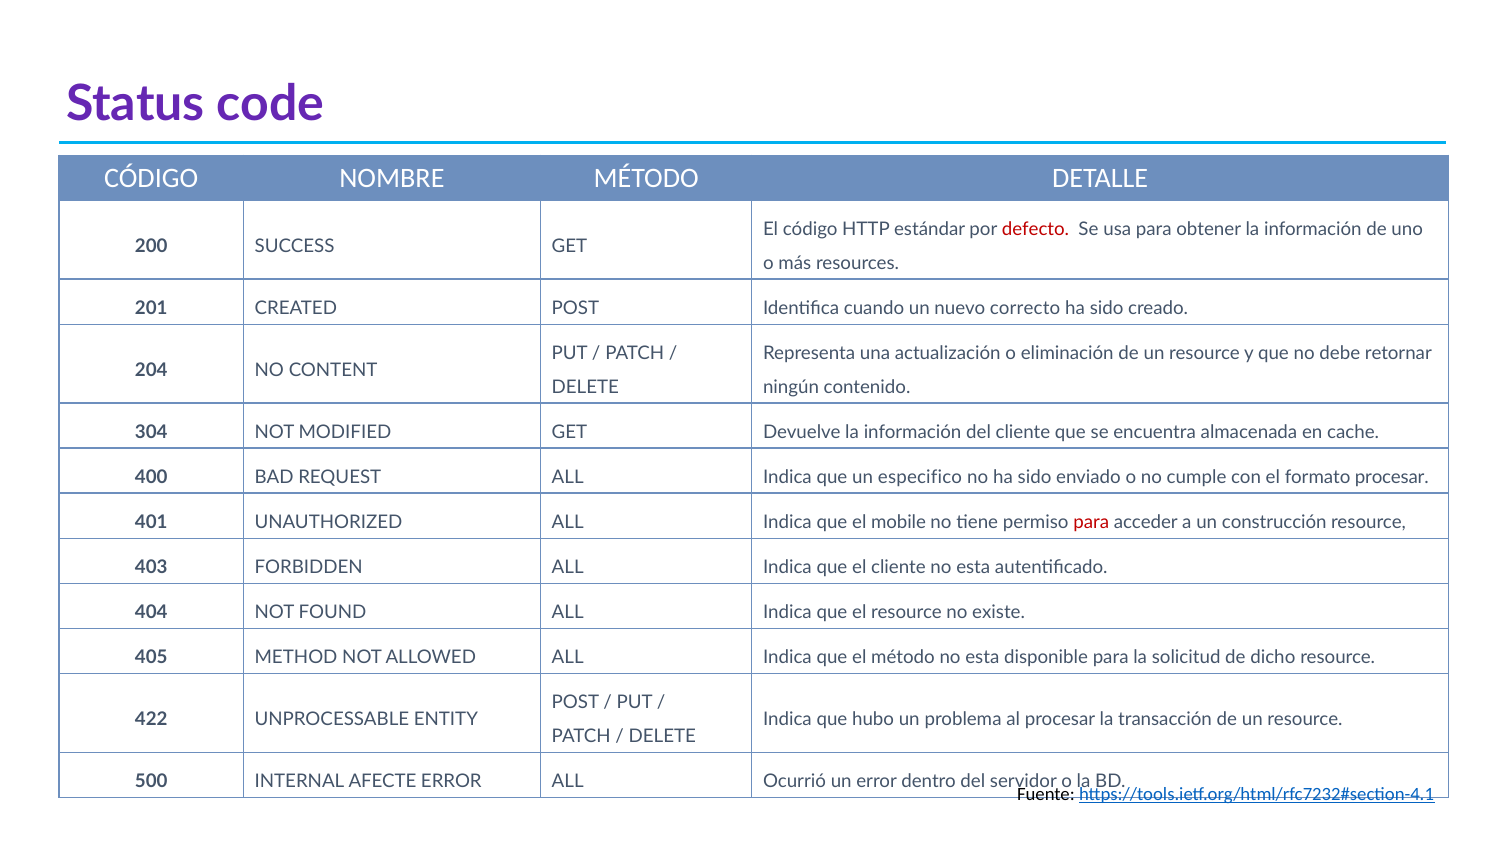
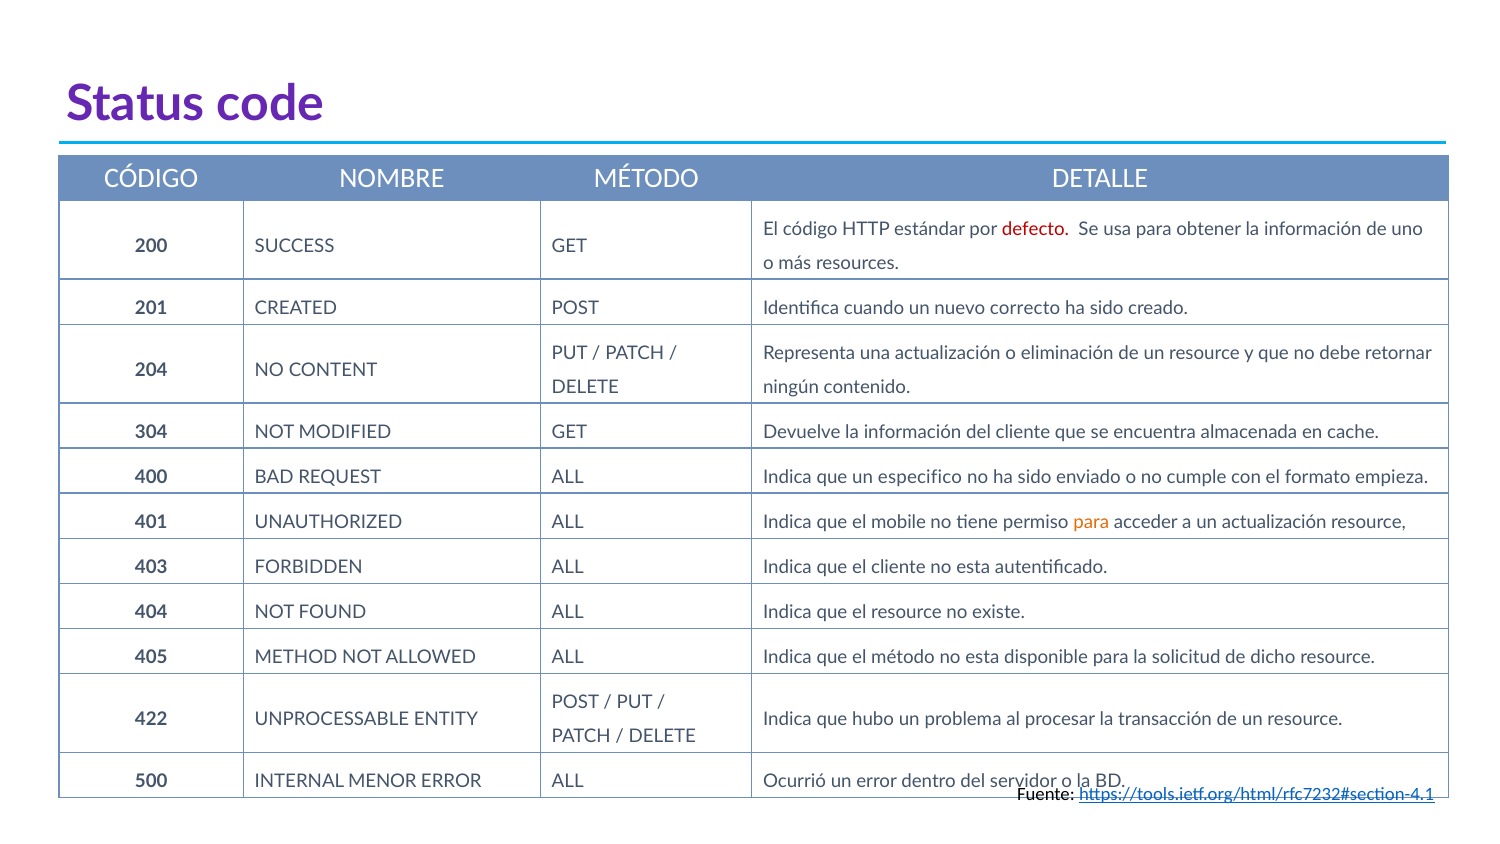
formato procesar: procesar -> empieza
para at (1091, 522) colour: red -> orange
un construcción: construcción -> actualización
AFECTE: AFECTE -> MENOR
